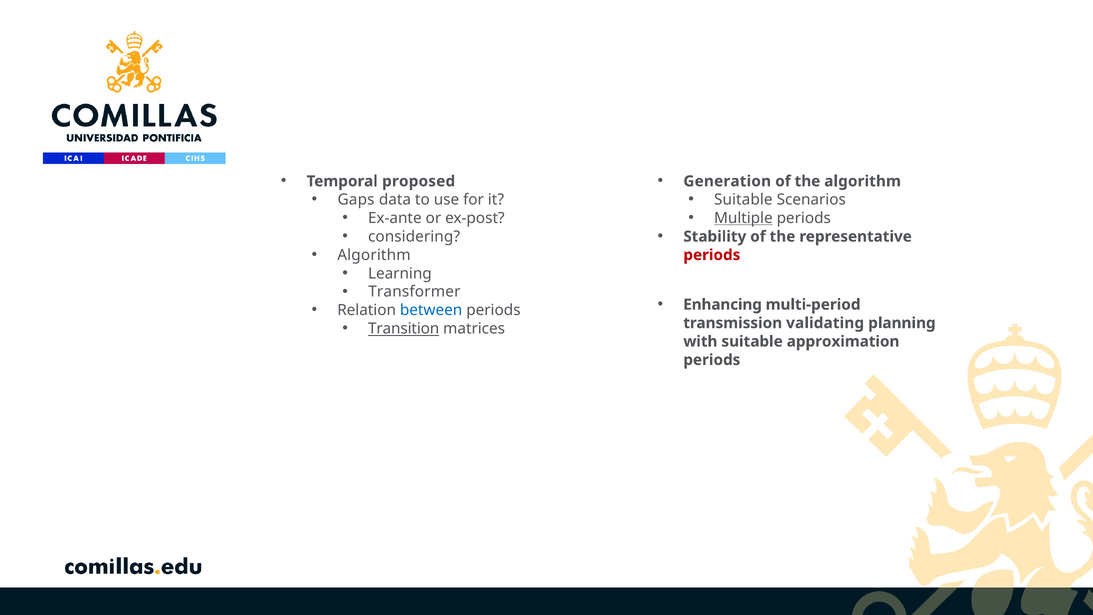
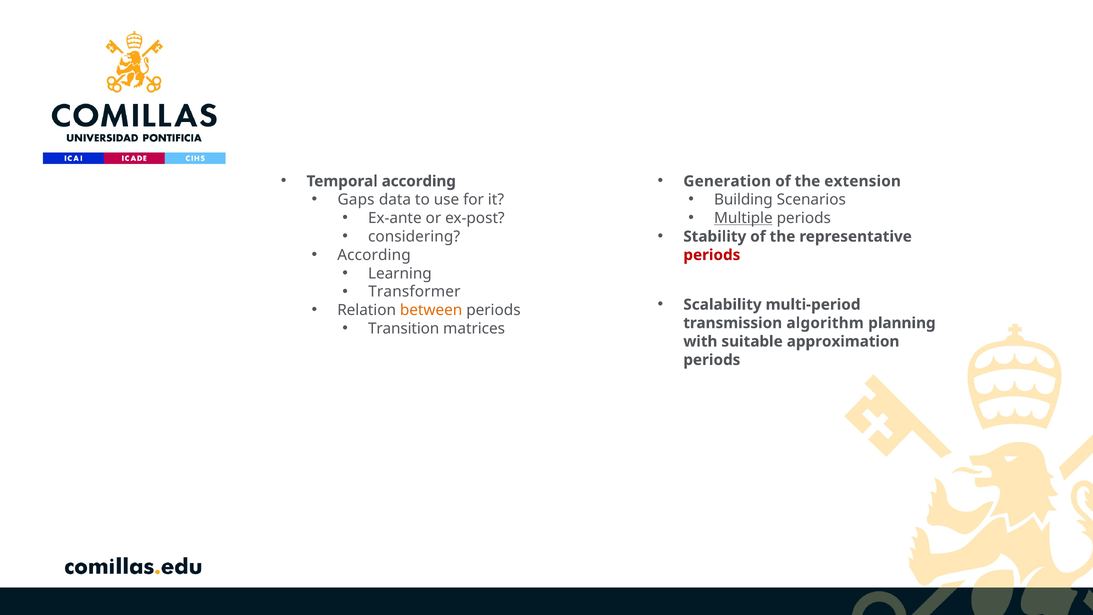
Temporal proposed: proposed -> according
the algorithm: algorithm -> extension
Suitable at (743, 200): Suitable -> Building
Algorithm at (374, 255): Algorithm -> According
Enhancing: Enhancing -> Scalability
between colour: blue -> orange
validating: validating -> algorithm
Transition underline: present -> none
